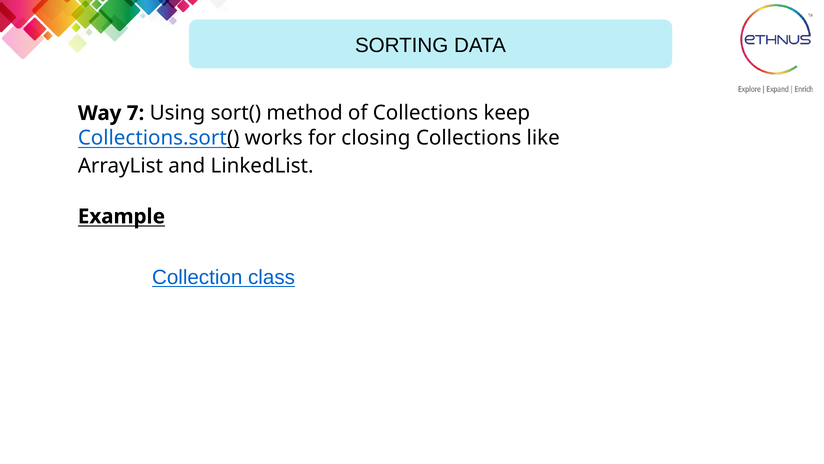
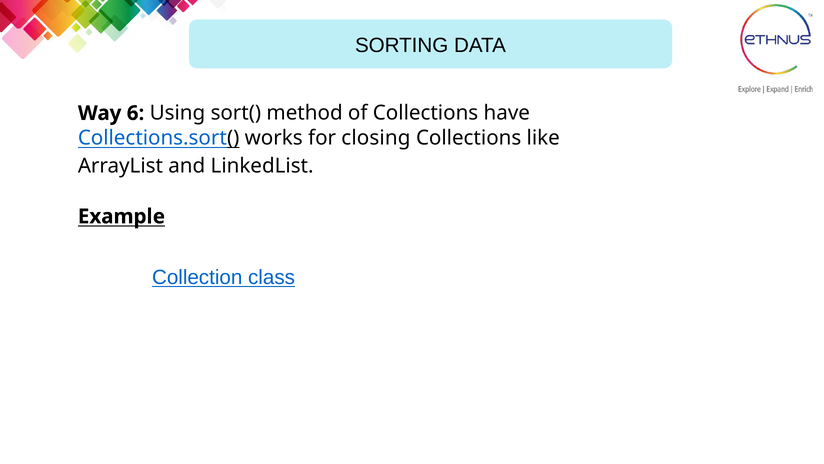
7: 7 -> 6
keep: keep -> have
